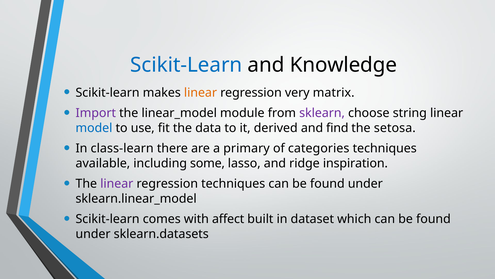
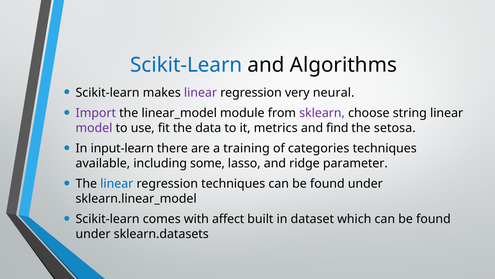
Knowledge: Knowledge -> Algorithms
linear at (201, 92) colour: orange -> purple
matrix: matrix -> neural
model colour: blue -> purple
derived: derived -> metrics
class-learn: class-learn -> input-learn
primary: primary -> training
inspiration: inspiration -> parameter
linear at (117, 183) colour: purple -> blue
